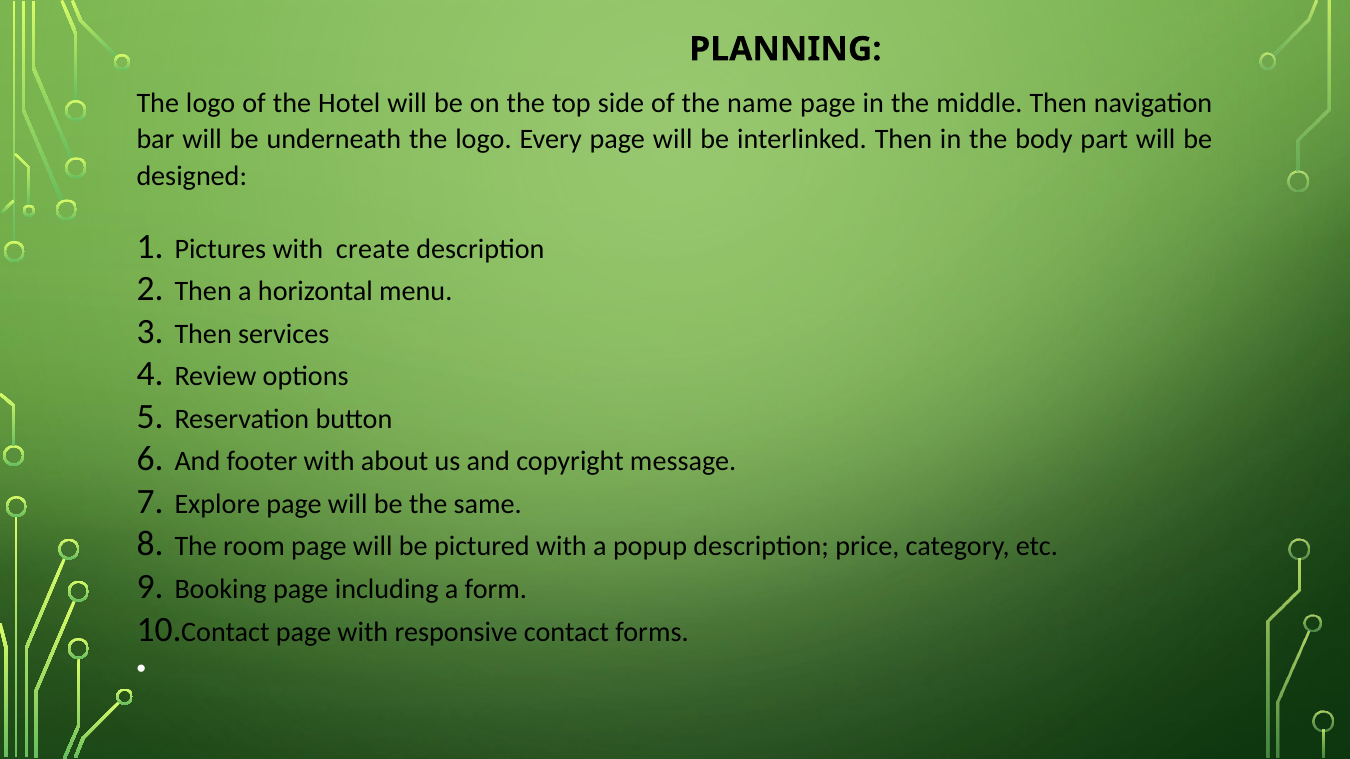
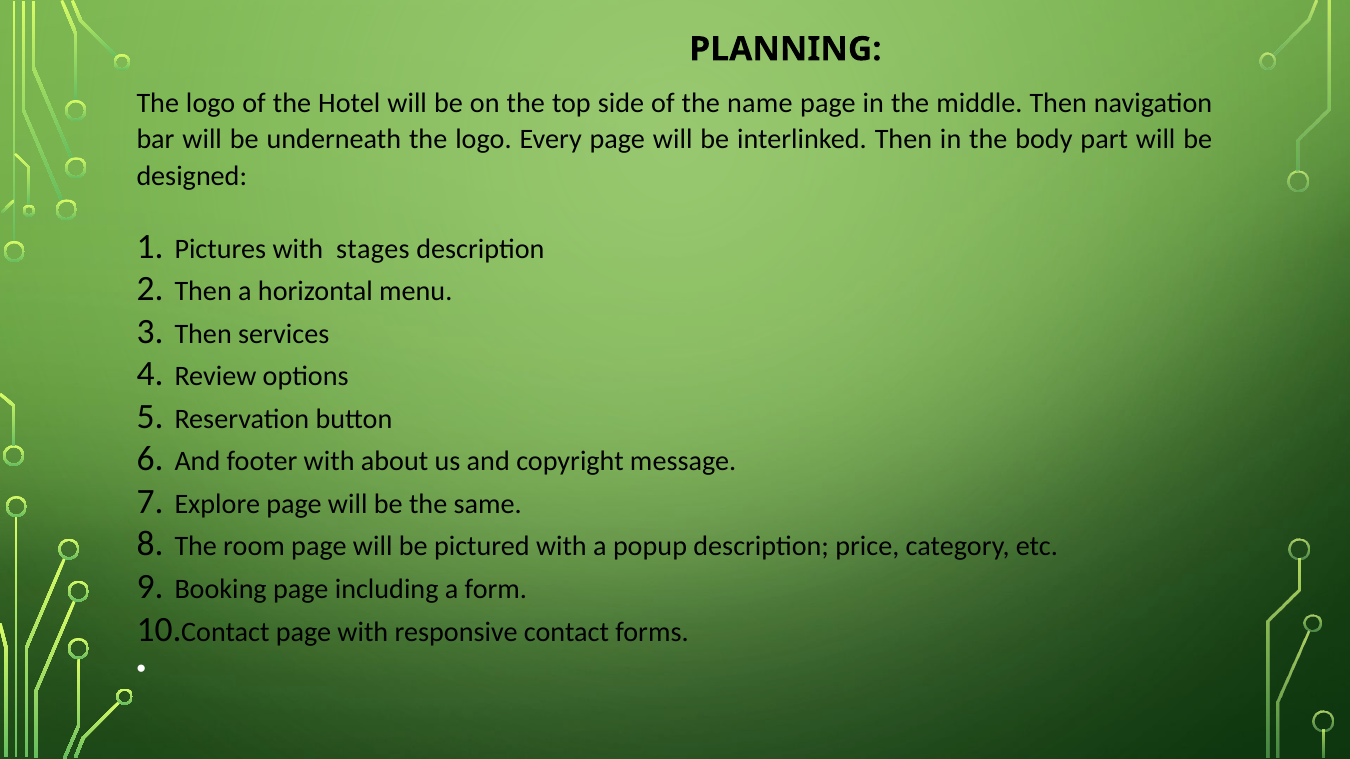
create: create -> stages
